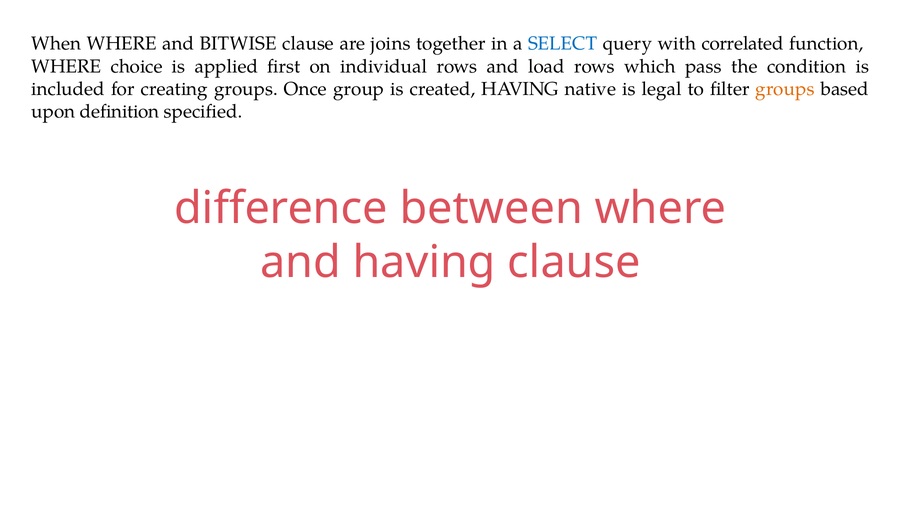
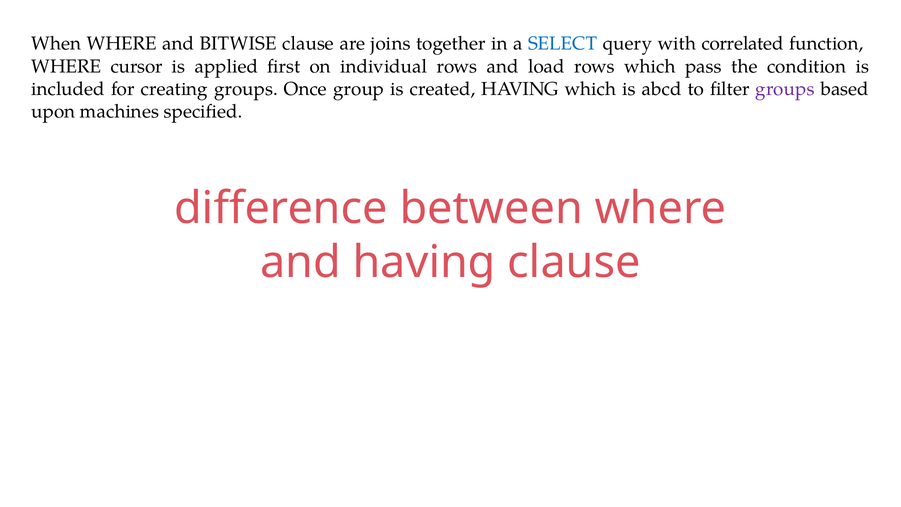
choice: choice -> cursor
HAVING native: native -> which
legal: legal -> abcd
groups at (785, 89) colour: orange -> purple
definition: definition -> machines
